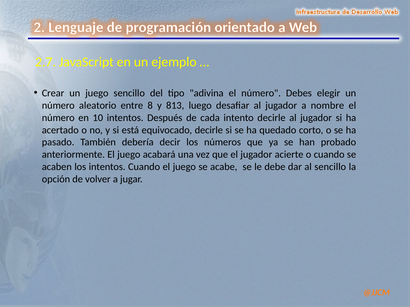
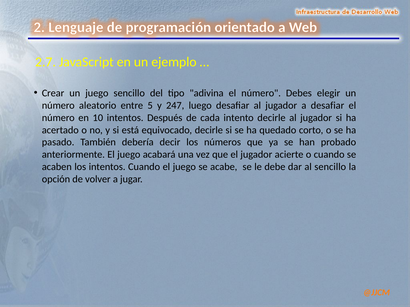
8: 8 -> 5
813: 813 -> 247
a nombre: nombre -> desafiar
